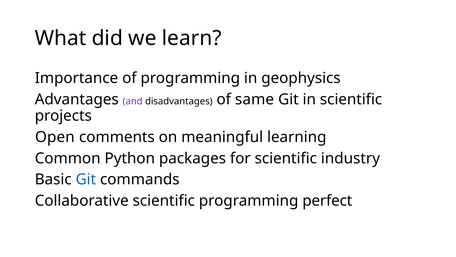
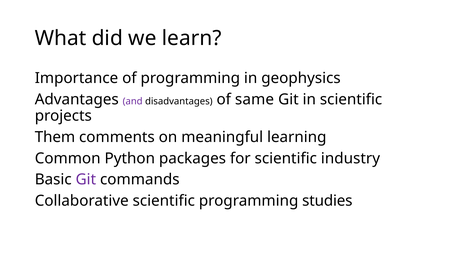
Open: Open -> Them
Git at (86, 179) colour: blue -> purple
perfect: perfect -> studies
